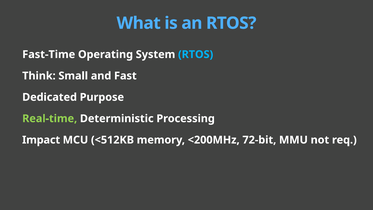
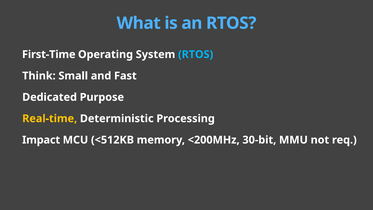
Fast-Time: Fast-Time -> First-Time
Real-time colour: light green -> yellow
72-bit: 72-bit -> 30-bit
